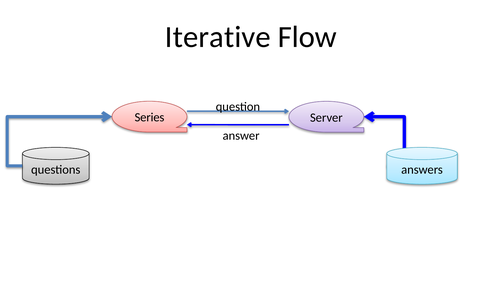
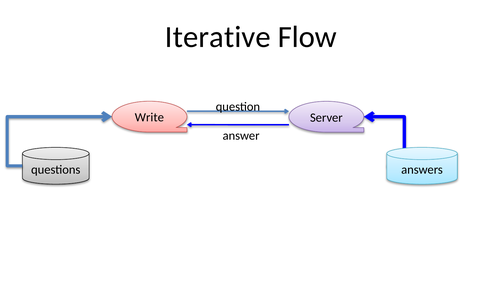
Series: Series -> Write
